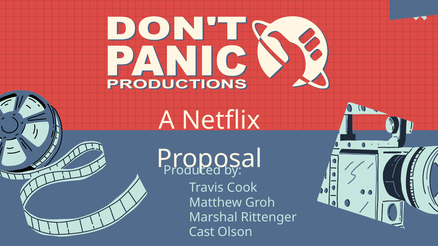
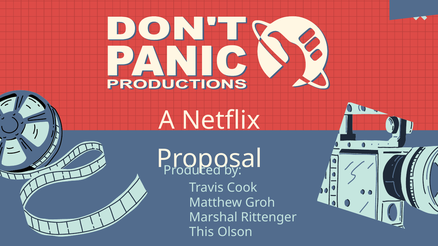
Cast: Cast -> This
